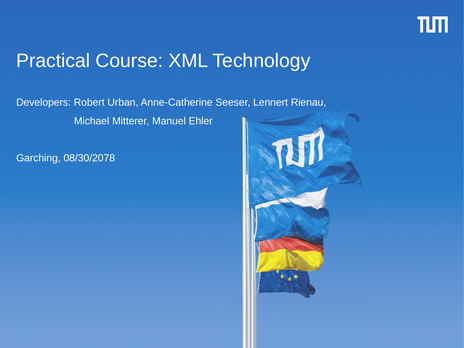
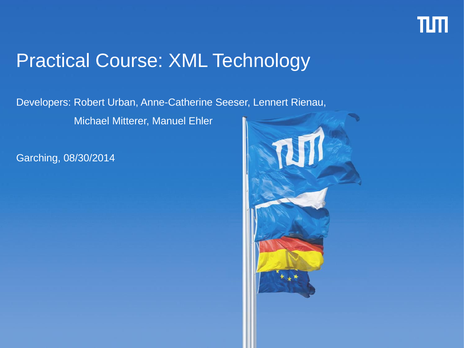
08/30/2078: 08/30/2078 -> 08/30/2014
